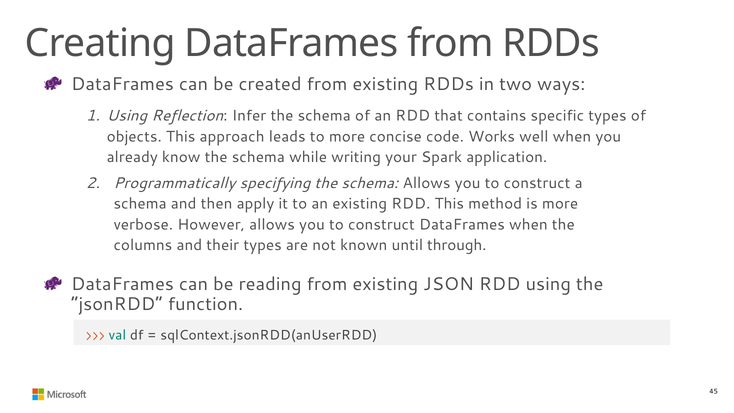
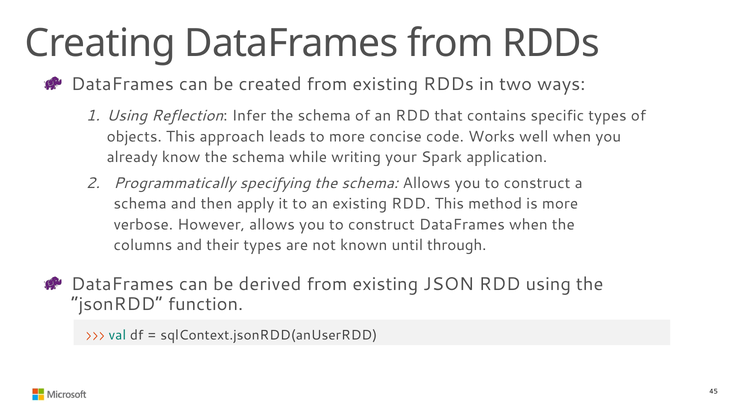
reading: reading -> derived
